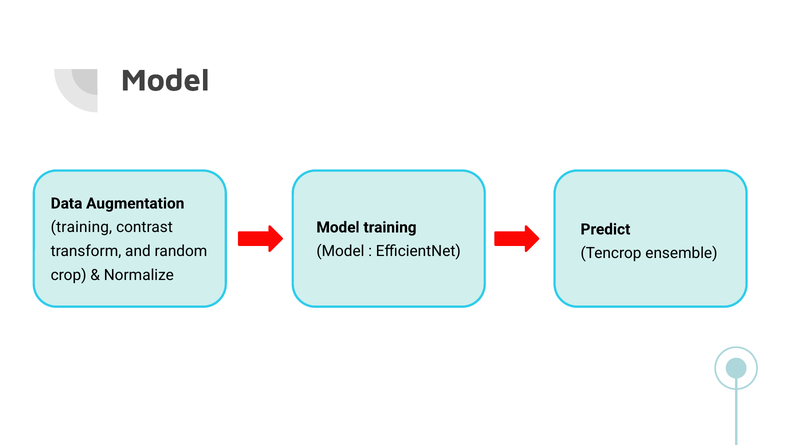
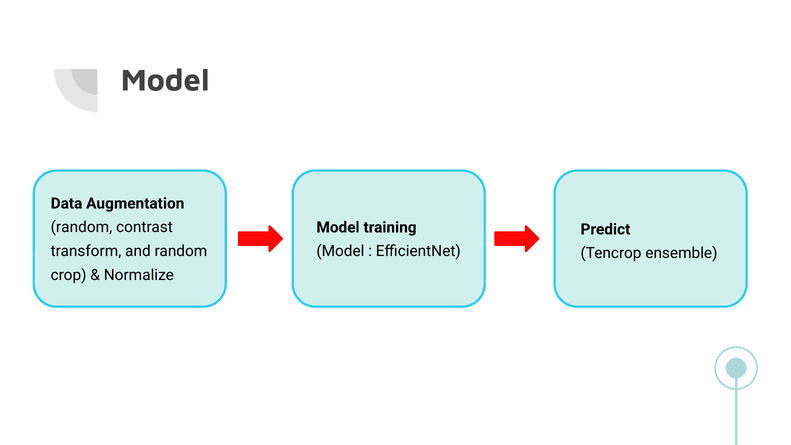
training at (81, 227): training -> random
